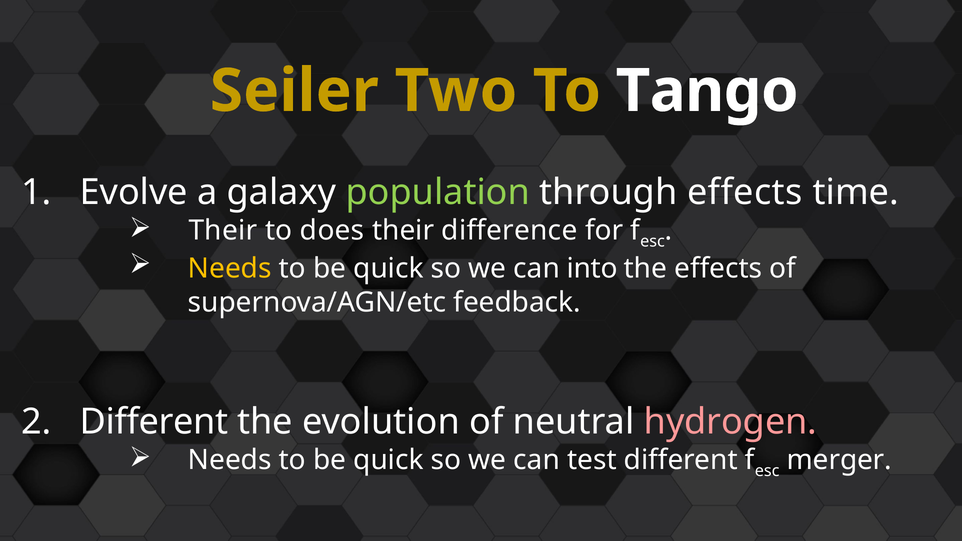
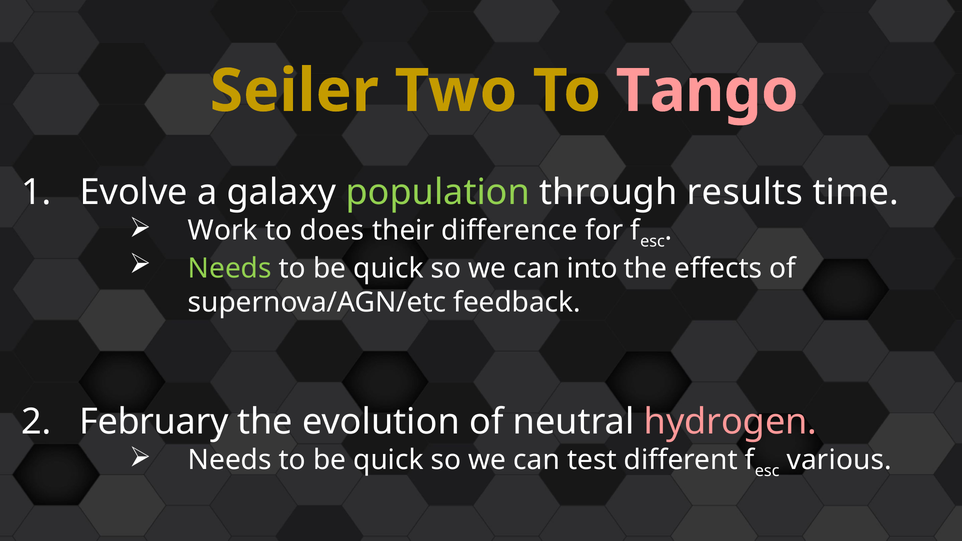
Tango colour: white -> pink
through effects: effects -> results
Their at (223, 230): Their -> Work
Needs at (230, 269) colour: yellow -> light green
Different at (154, 422): Different -> February
merger: merger -> various
